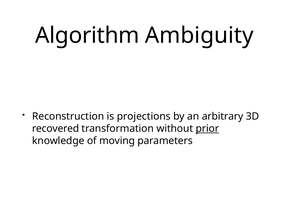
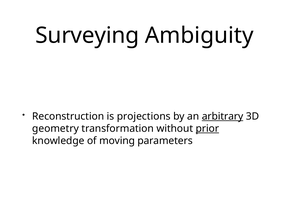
Algorithm: Algorithm -> Surveying
arbitrary underline: none -> present
recovered: recovered -> geometry
